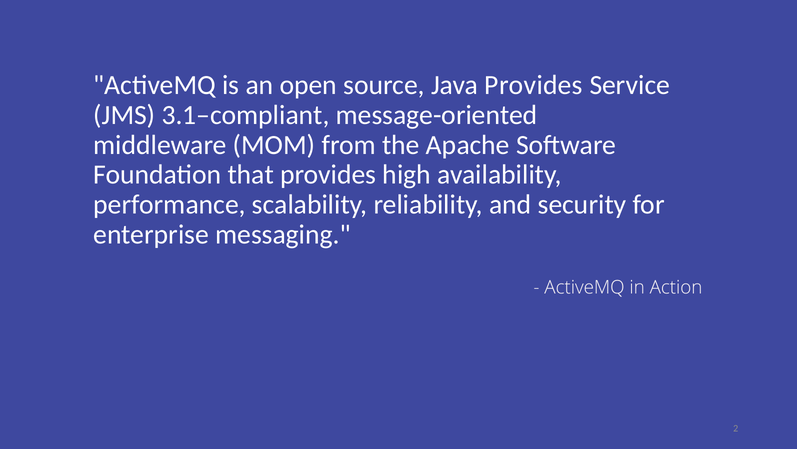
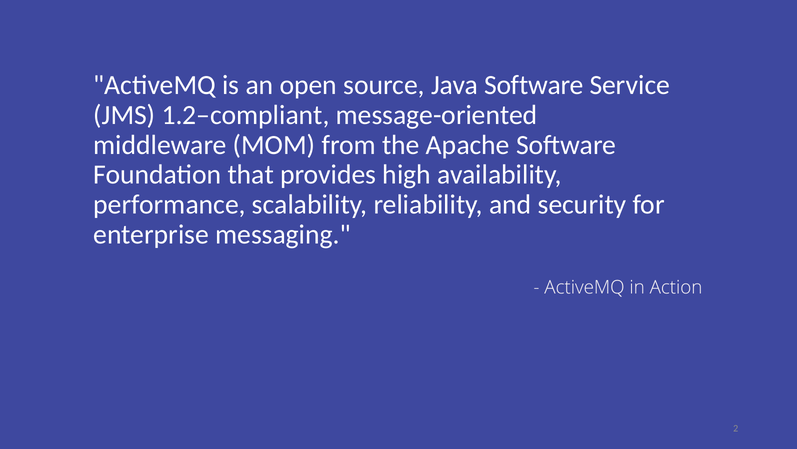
Java Provides: Provides -> Software
3.1–compliant: 3.1–compliant -> 1.2–compliant
